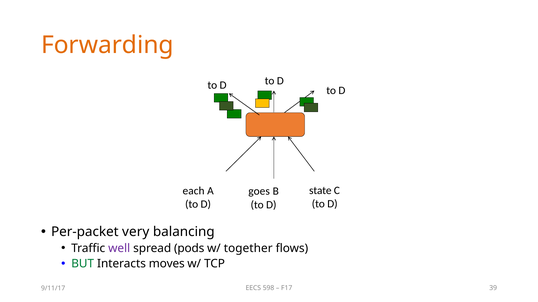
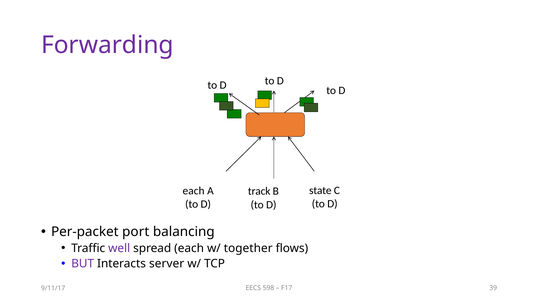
Forwarding colour: orange -> purple
goes: goes -> track
very: very -> port
spread pods: pods -> each
BUT colour: green -> purple
moves: moves -> server
